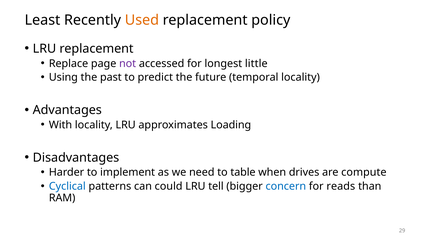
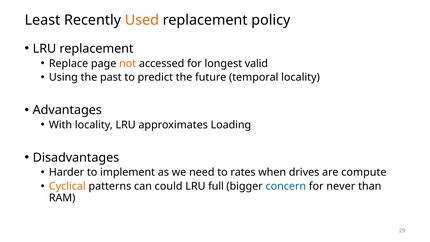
not colour: purple -> orange
little: little -> valid
table: table -> rates
Cyclical colour: blue -> orange
tell: tell -> full
reads: reads -> never
